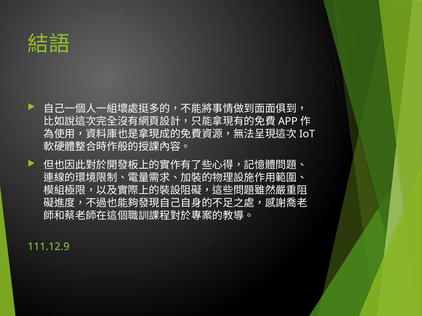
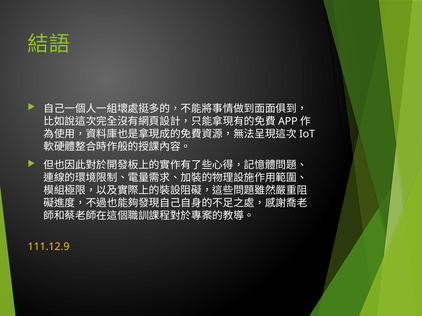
111.12.9 colour: light green -> yellow
